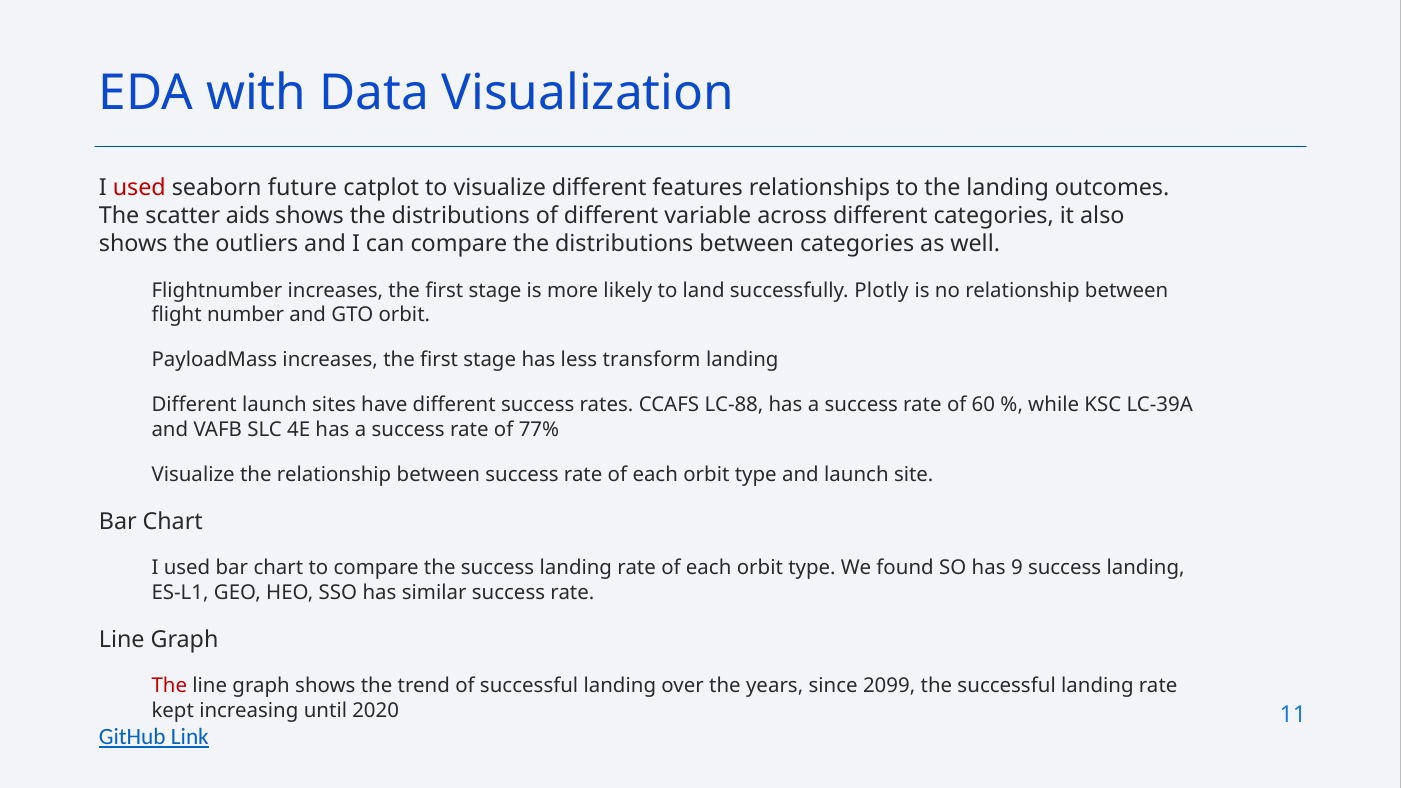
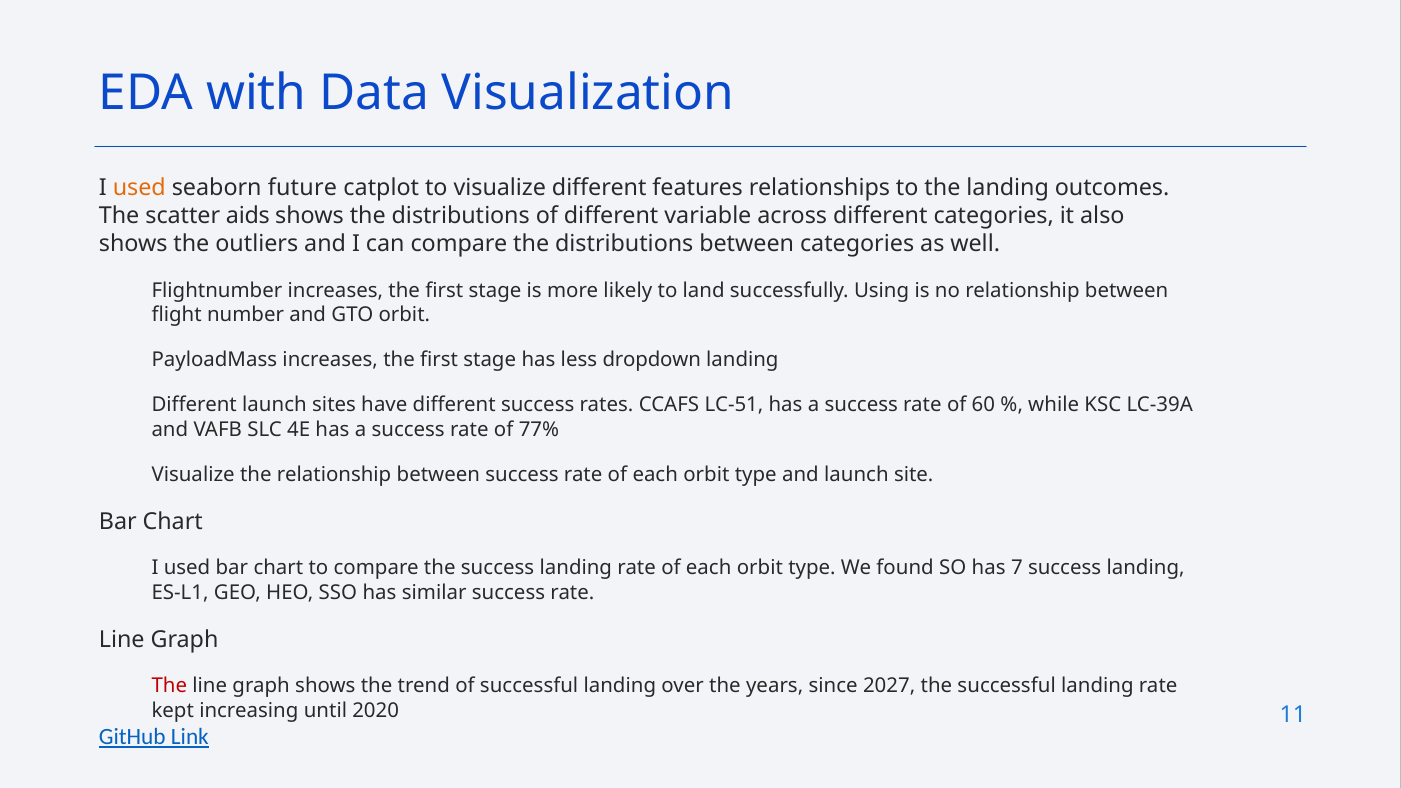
used at (139, 188) colour: red -> orange
Plotly: Plotly -> Using
transform: transform -> dropdown
LC-88: LC-88 -> LC-51
9: 9 -> 7
2099: 2099 -> 2027
